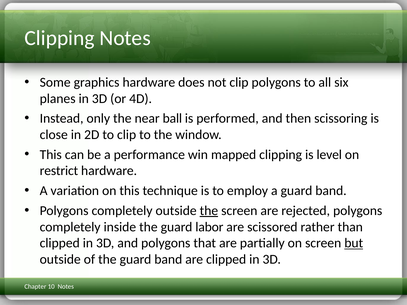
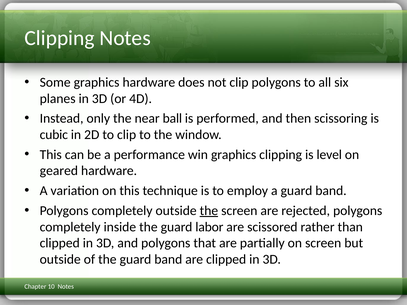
close: close -> cubic
win mapped: mapped -> graphics
restrict: restrict -> geared
but underline: present -> none
